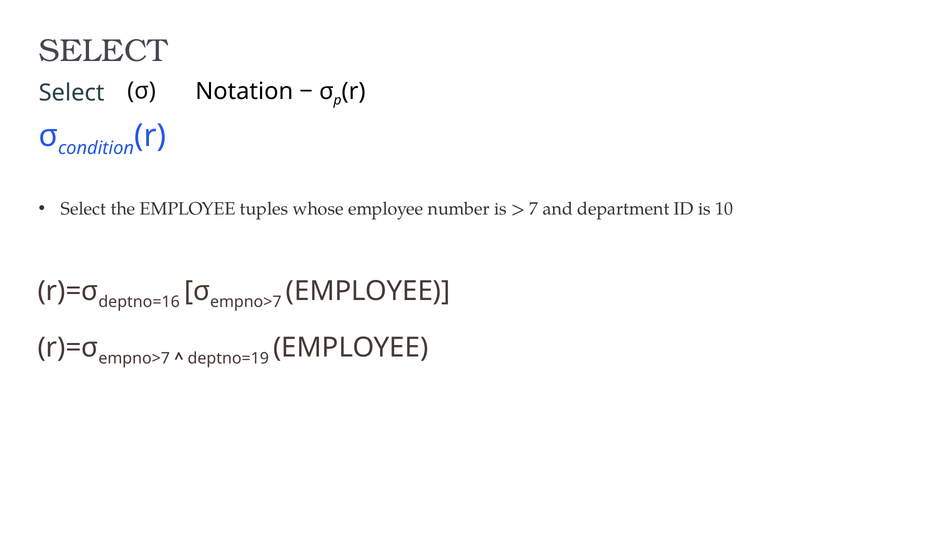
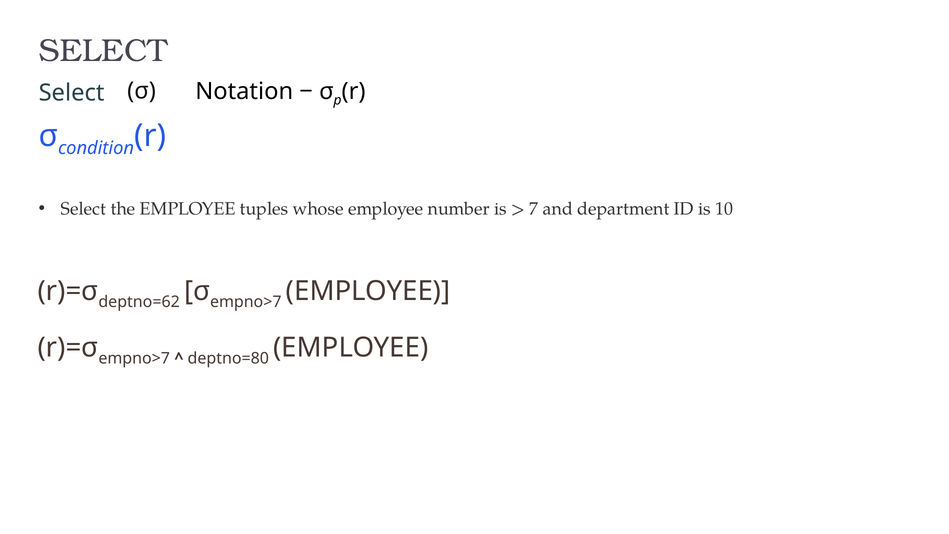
deptno=16: deptno=16 -> deptno=62
deptno=19: deptno=19 -> deptno=80
